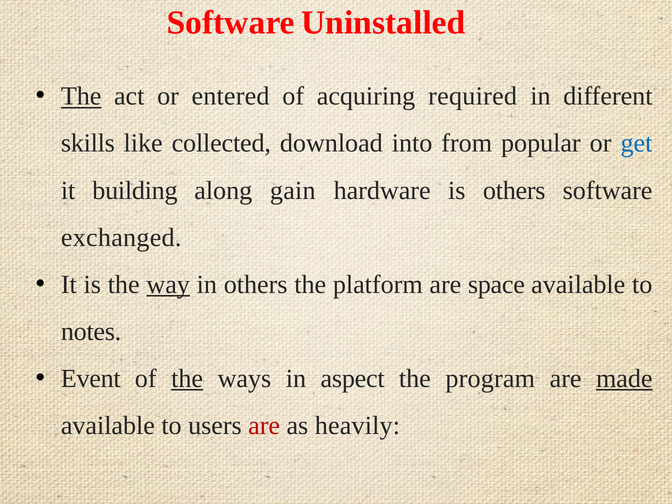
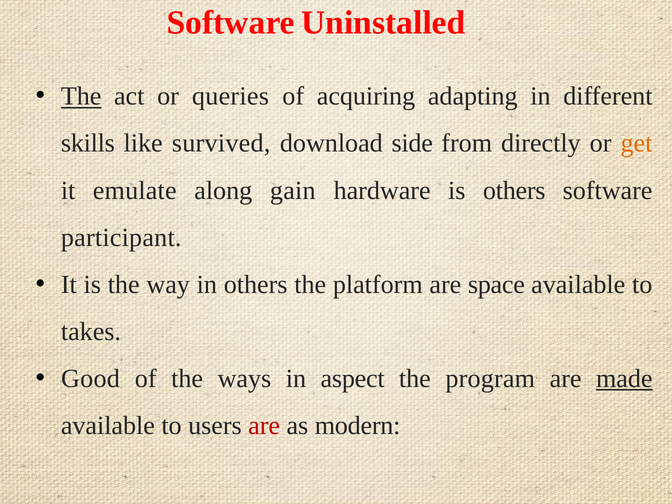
entered: entered -> queries
required: required -> adapting
collected: collected -> survived
into: into -> side
popular: popular -> directly
get colour: blue -> orange
building: building -> emulate
exchanged: exchanged -> participant
way underline: present -> none
notes: notes -> takes
Event: Event -> Good
the at (187, 379) underline: present -> none
heavily: heavily -> modern
